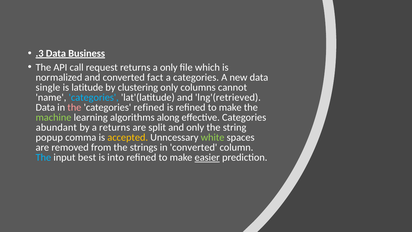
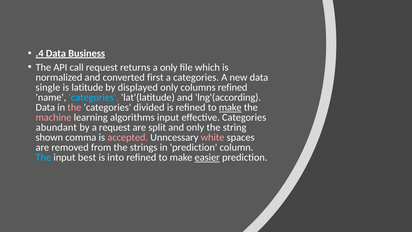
.3: .3 -> .4
fact: fact -> first
clustering: clustering -> displayed
columns cannot: cannot -> refined
lng'(retrieved: lng'(retrieved -> lng'(according
categories refined: refined -> divided
make at (230, 107) underline: none -> present
machine colour: light green -> pink
algorithms along: along -> input
a returns: returns -> request
popup: popup -> shown
accepted colour: yellow -> pink
white colour: light green -> pink
in converted: converted -> prediction
